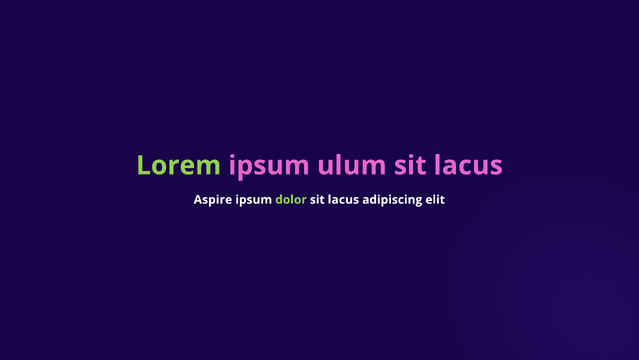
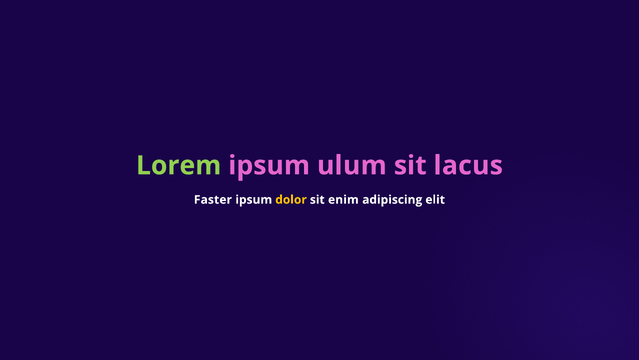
Aspire: Aspire -> Faster
dolor colour: light green -> yellow
lacus at (343, 199): lacus -> enim
